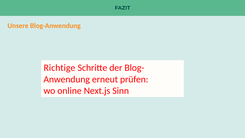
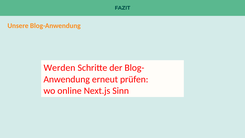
Richtige: Richtige -> Werden
